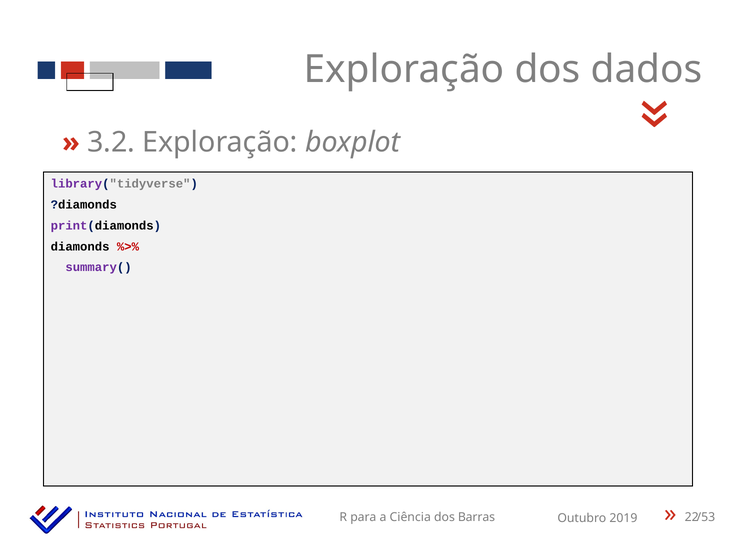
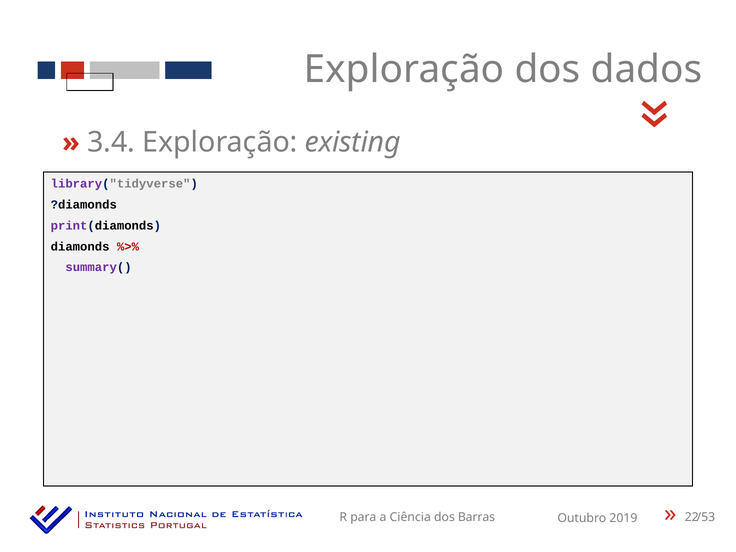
3.2: 3.2 -> 3.4
boxplot: boxplot -> existing
